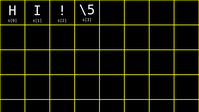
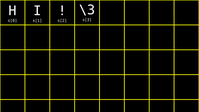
\5: \5 -> \3
